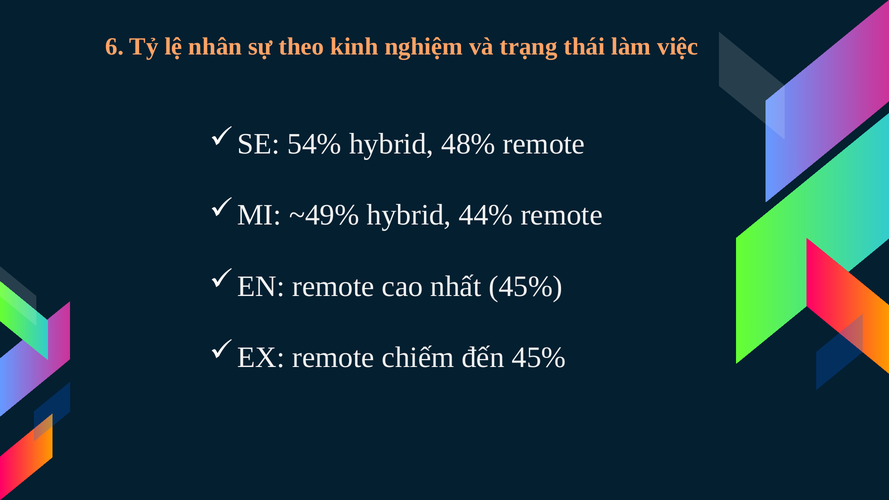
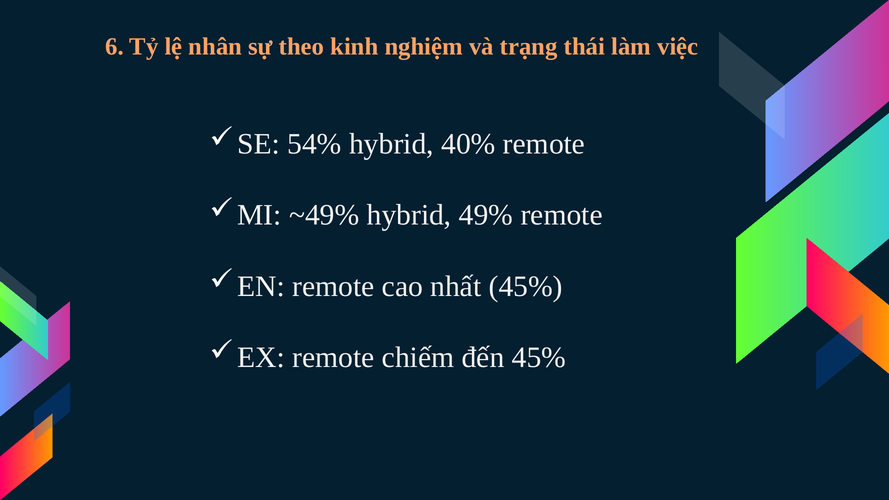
48%: 48% -> 40%
44%: 44% -> 49%
